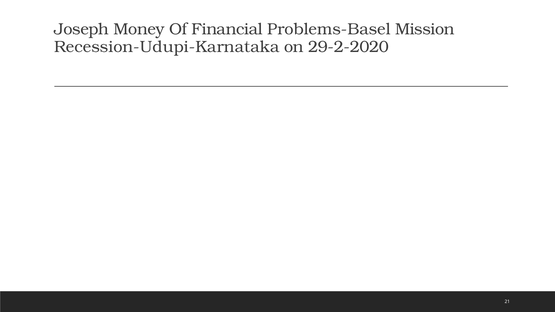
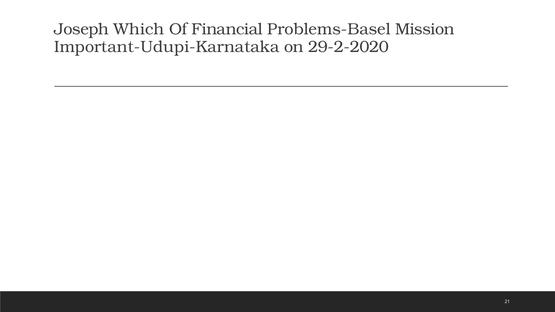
Money: Money -> Which
Recession-Udupi-Karnataka: Recession-Udupi-Karnataka -> Important-Udupi-Karnataka
